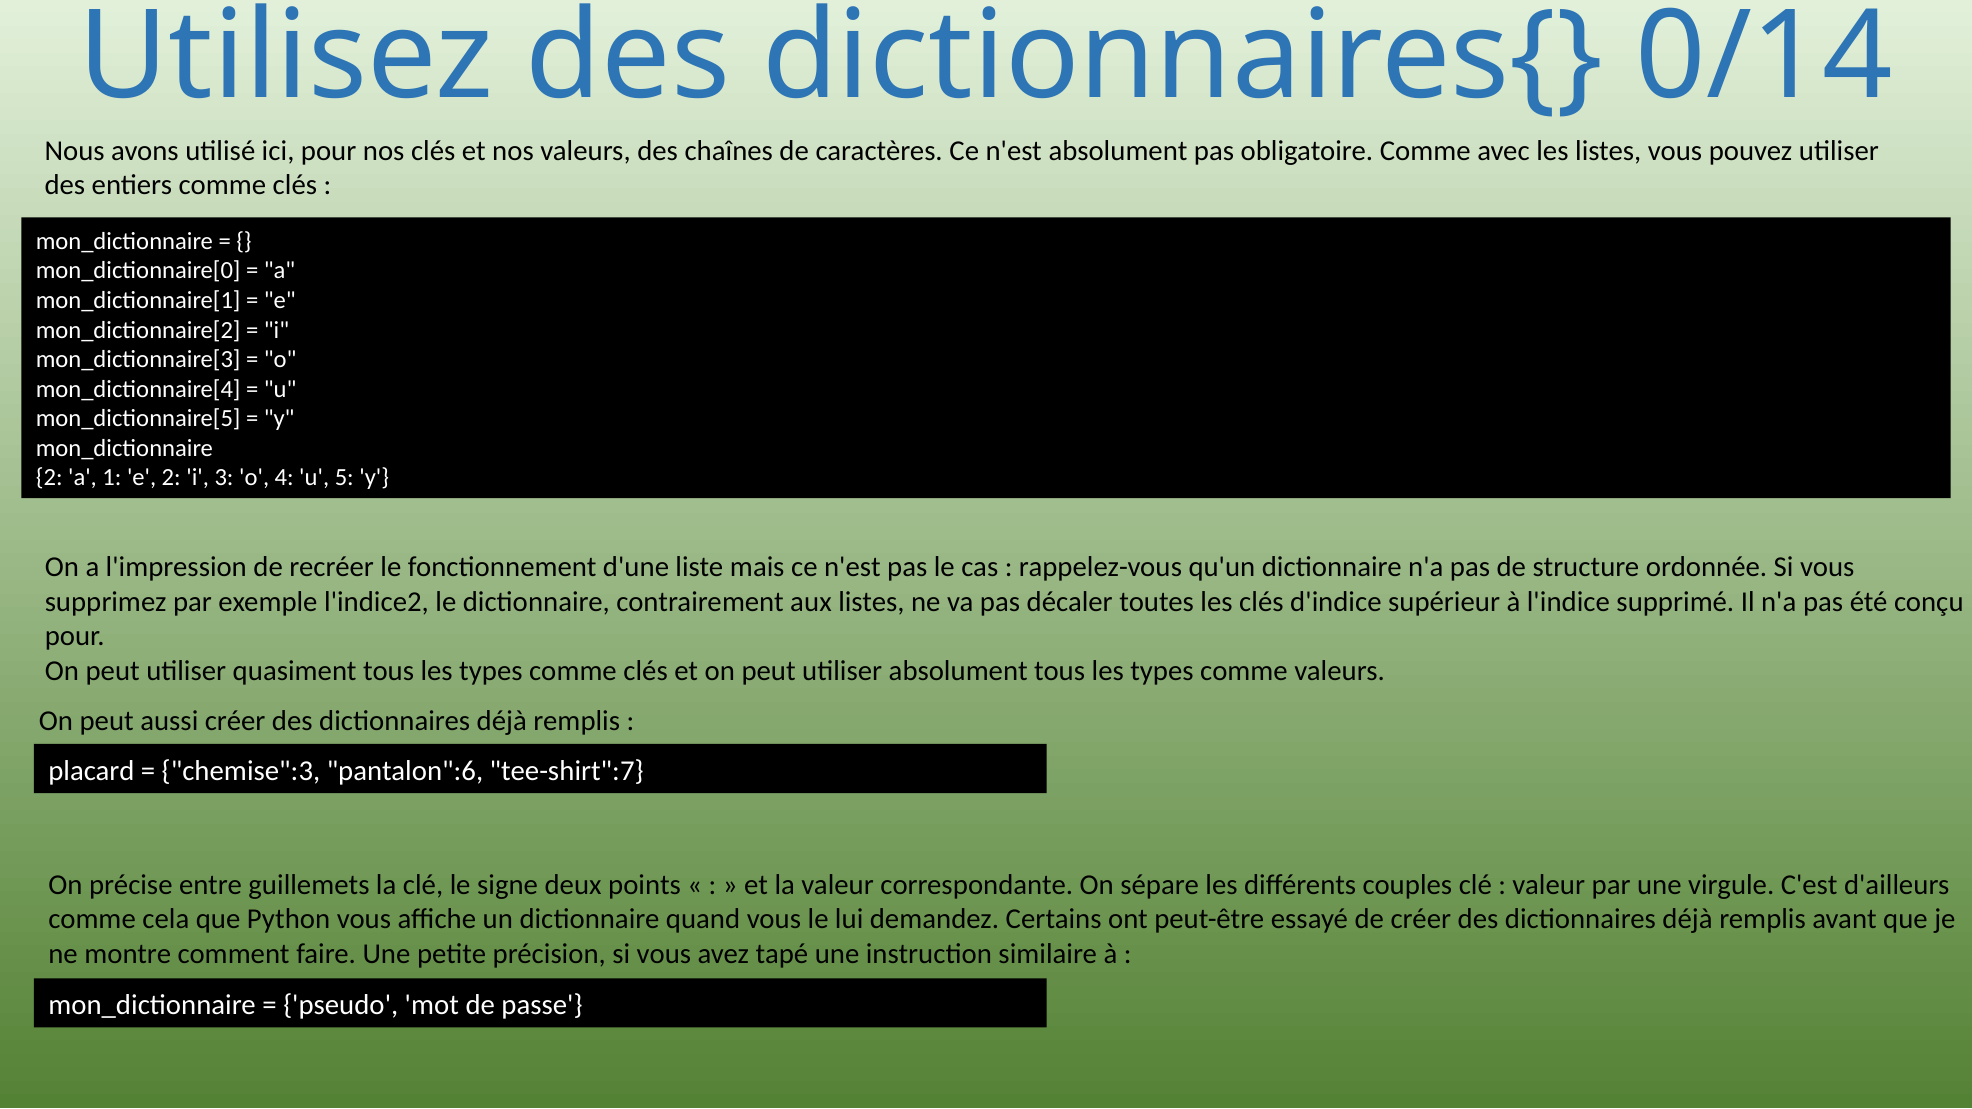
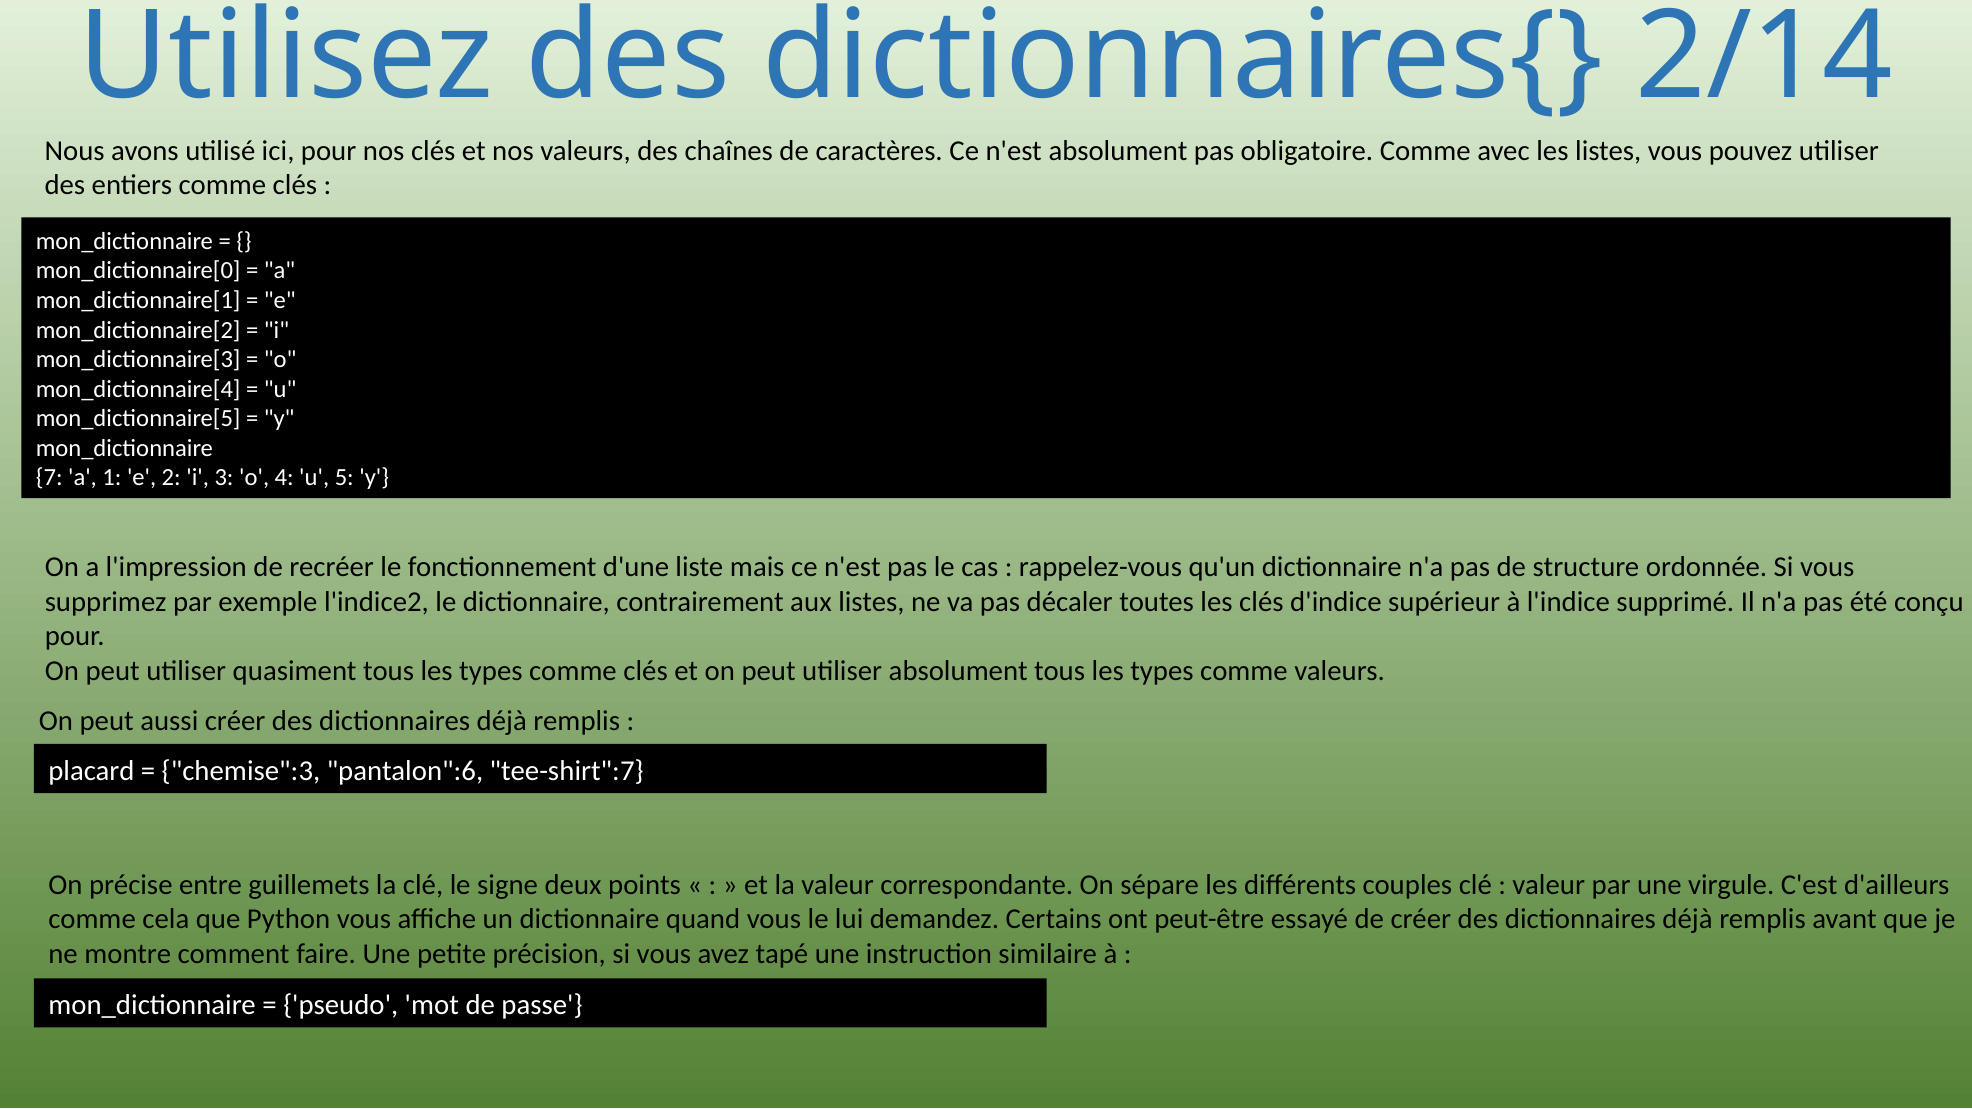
0/14: 0/14 -> 2/14
2 at (49, 478): 2 -> 7
